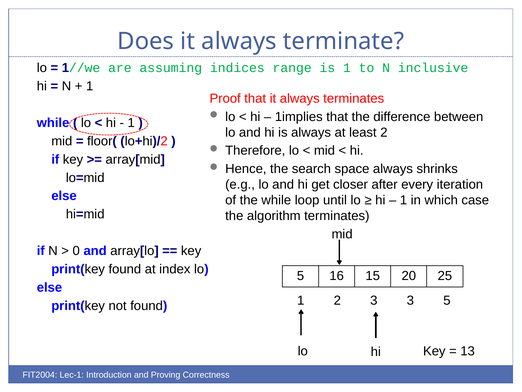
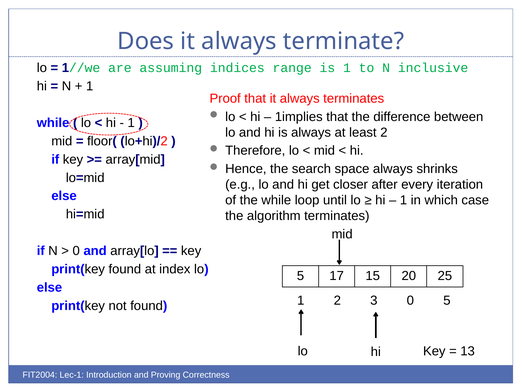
16: 16 -> 17
3 3: 3 -> 0
